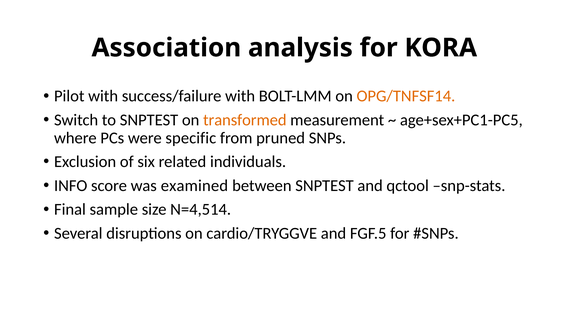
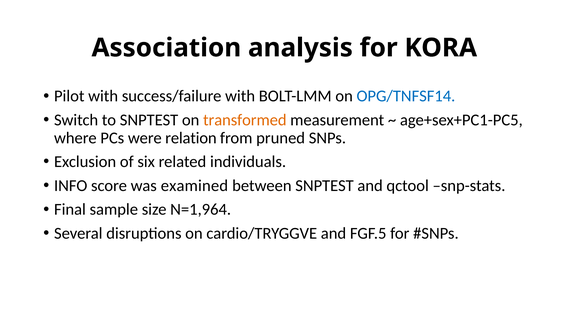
OPG/TNFSF14 colour: orange -> blue
specific: specific -> relation
N=4,514: N=4,514 -> N=1,964
